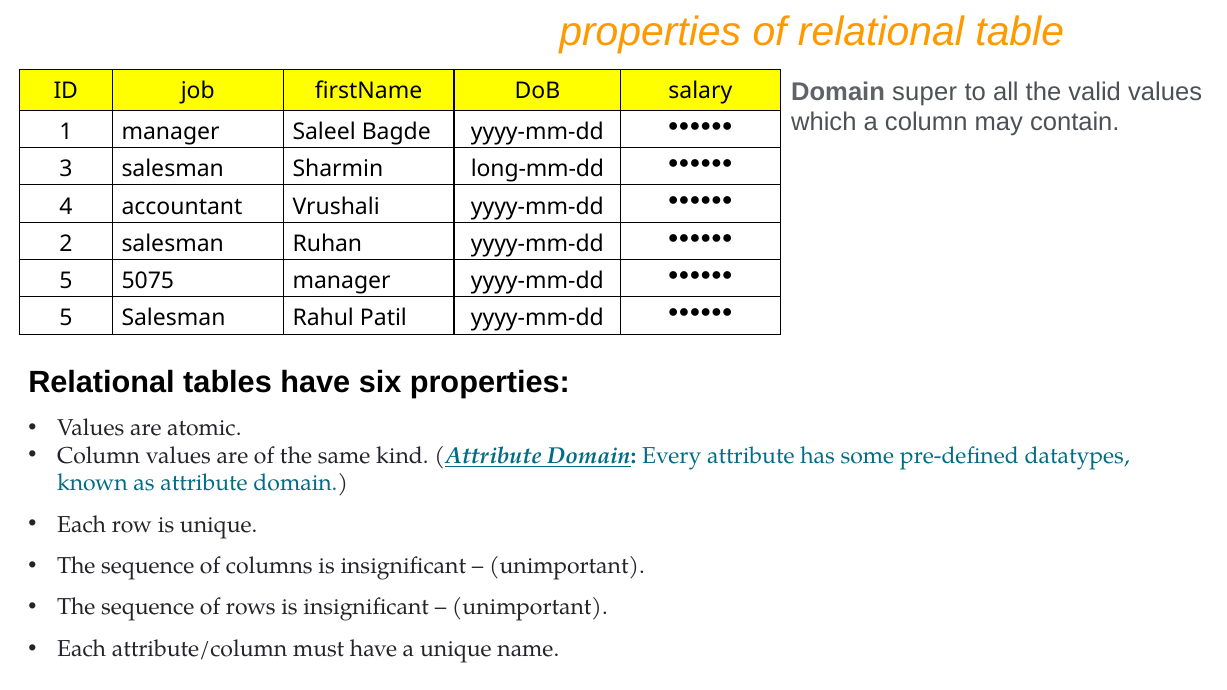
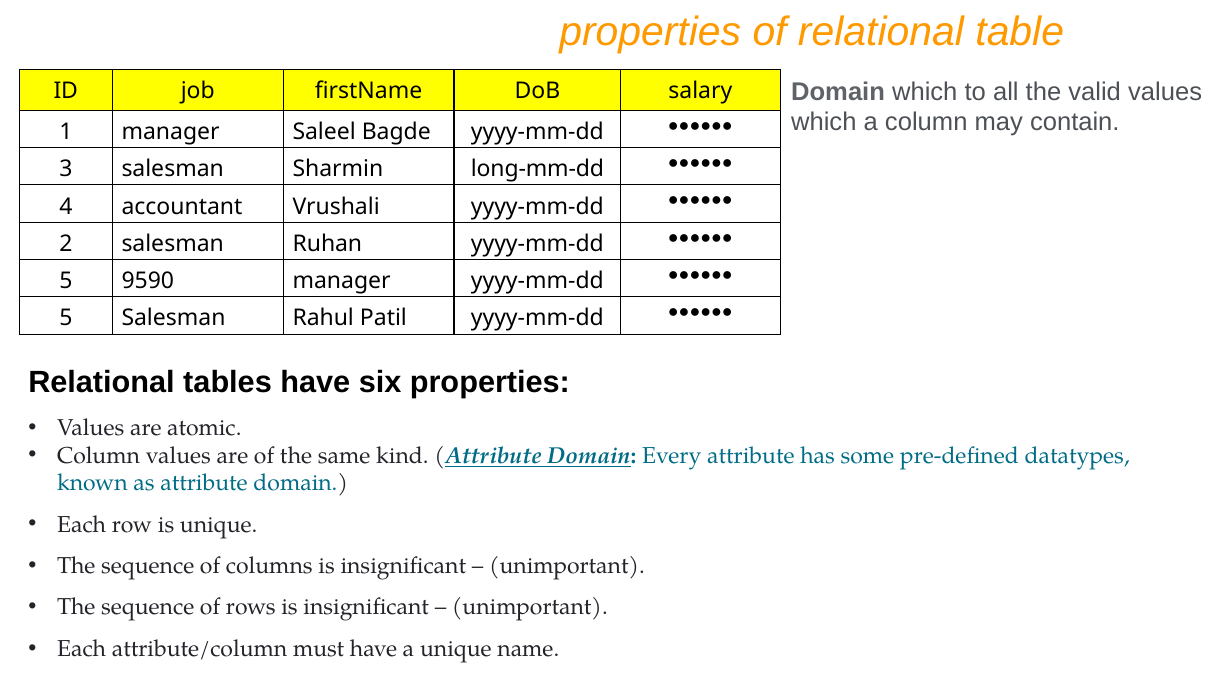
Domain super: super -> which
5075: 5075 -> 9590
